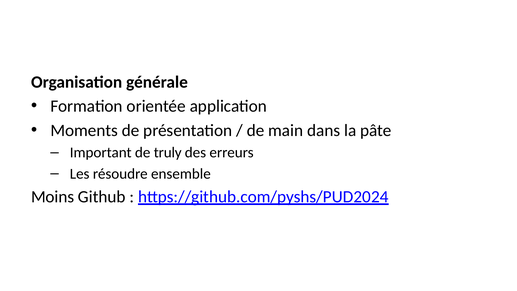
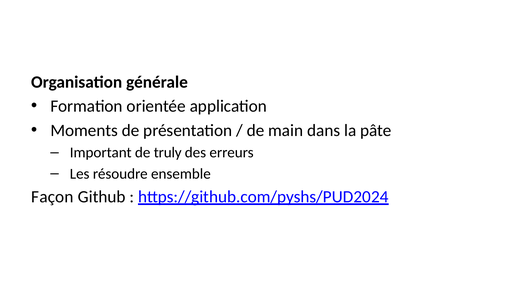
Moins: Moins -> Façon
